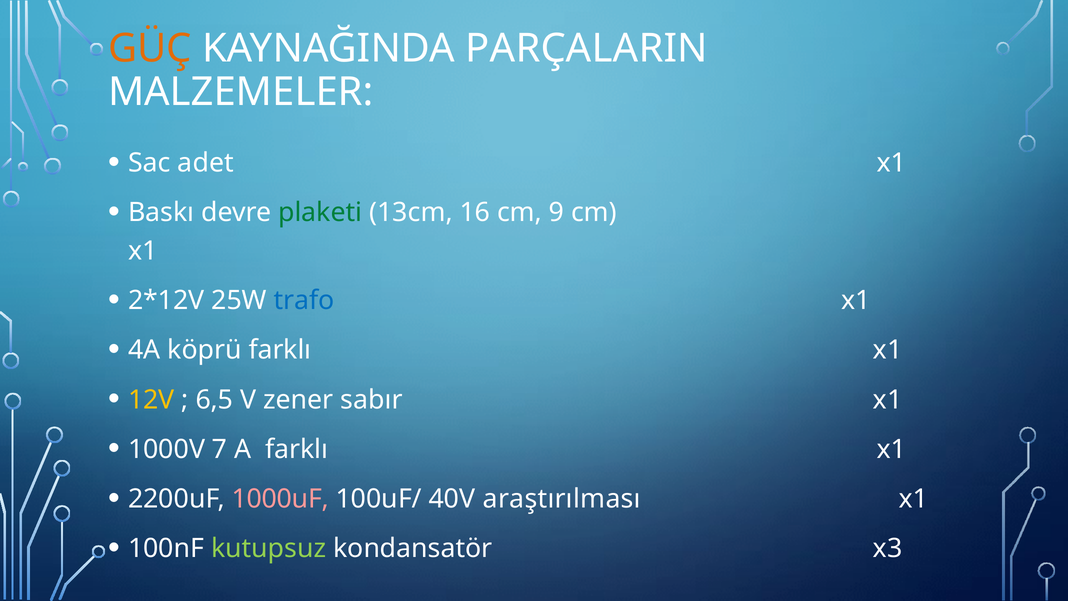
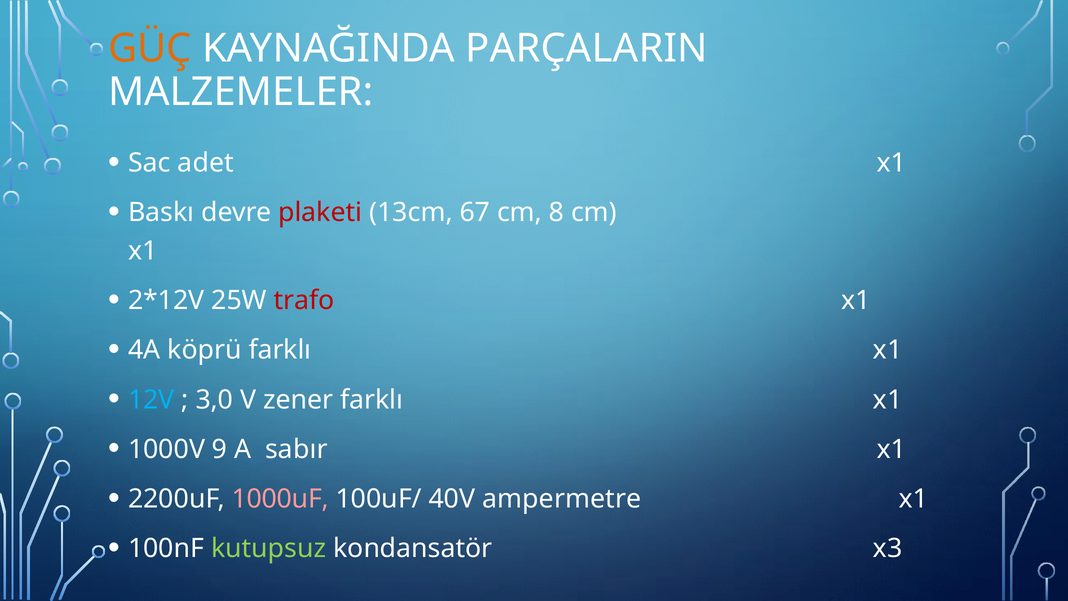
plaketi colour: green -> red
16: 16 -> 67
9: 9 -> 8
trafo colour: blue -> red
12V colour: yellow -> light blue
6,5: 6,5 -> 3,0
zener sabır: sabır -> farklı
7: 7 -> 9
A farklı: farklı -> sabır
araştırılması: araştırılması -> ampermetre
